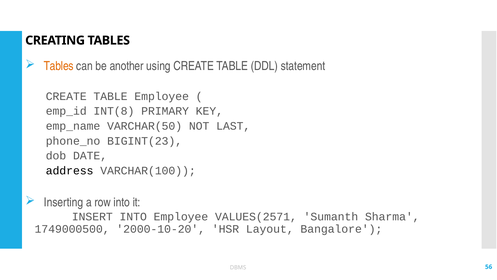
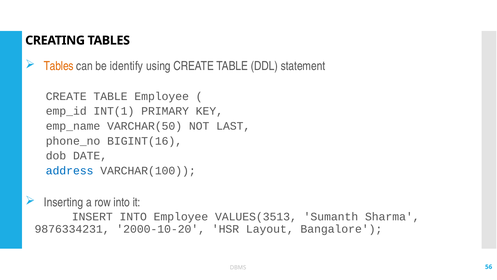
another: another -> identify
INT(8: INT(8 -> INT(1
BIGINT(23: BIGINT(23 -> BIGINT(16
address colour: black -> blue
VALUES(2571: VALUES(2571 -> VALUES(3513
1749000500: 1749000500 -> 9876334231
